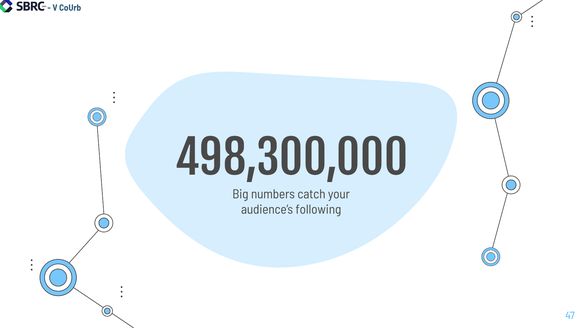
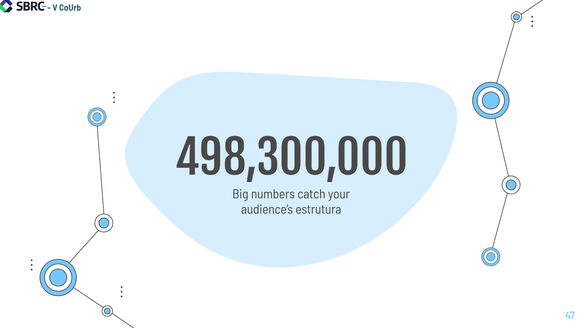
following: following -> estrutura
